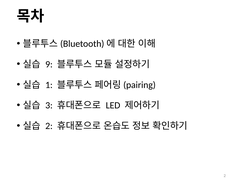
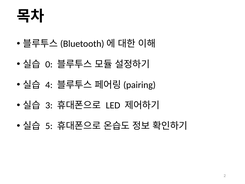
9: 9 -> 0
1: 1 -> 4
2 at (49, 126): 2 -> 5
